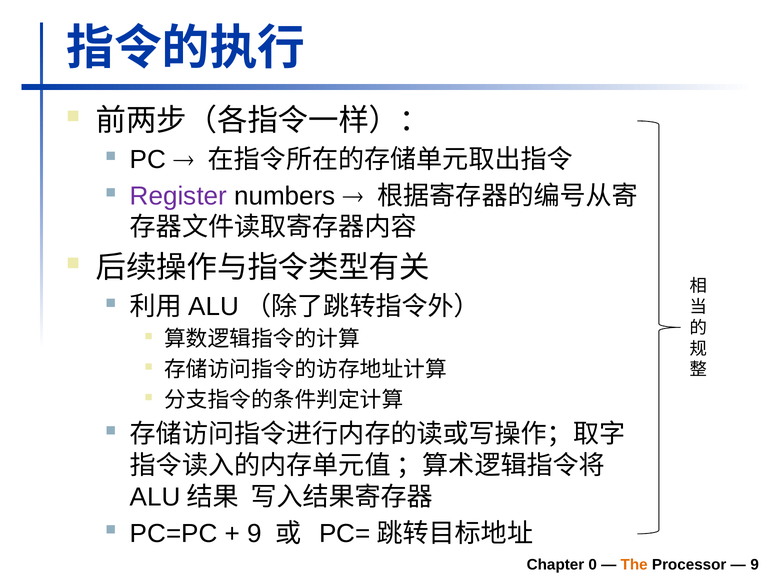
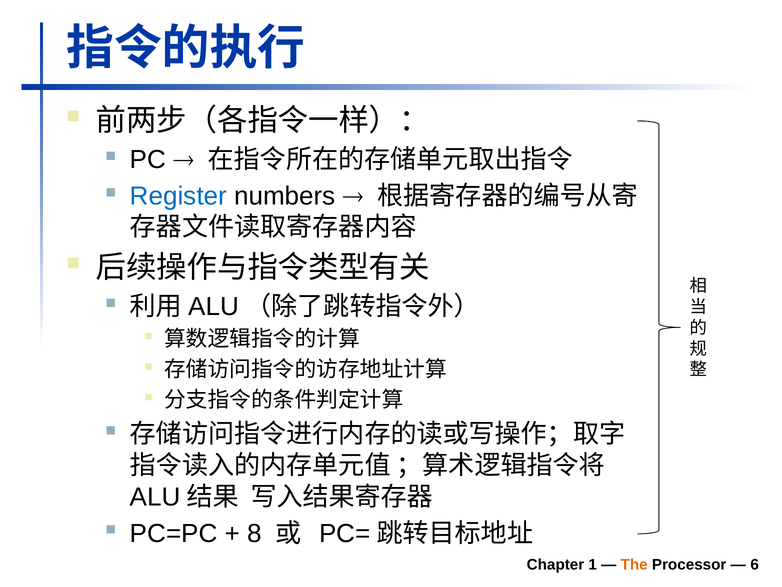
Register colour: purple -> blue
9 at (254, 533): 9 -> 8
0: 0 -> 1
9 at (755, 564): 9 -> 6
